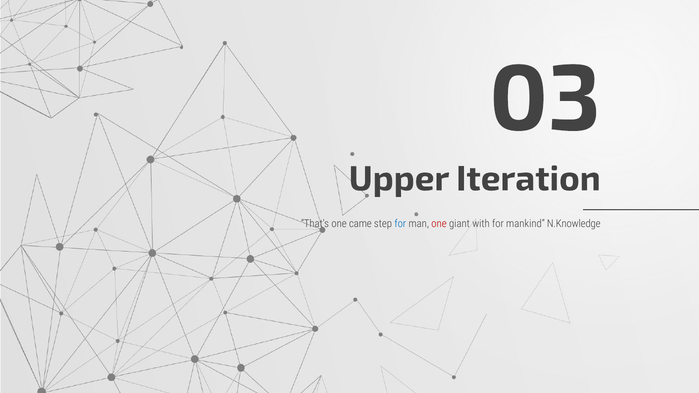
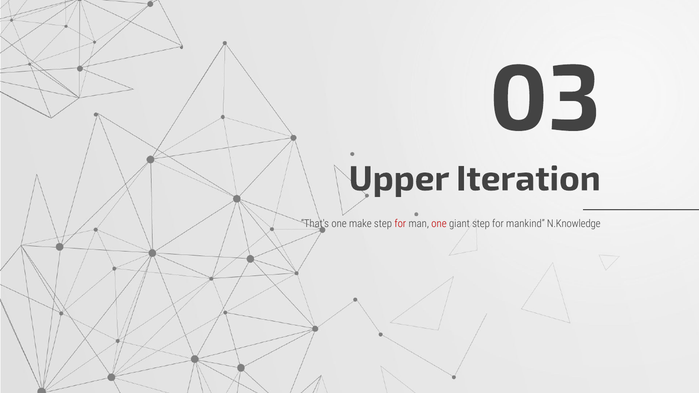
came: came -> make
for at (400, 224) colour: blue -> red
giant with: with -> step
